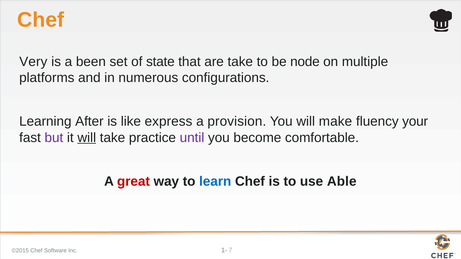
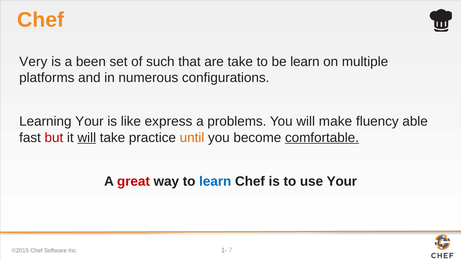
state: state -> such
be node: node -> learn
Learning After: After -> Your
provision: provision -> problems
your: your -> able
but colour: purple -> red
until colour: purple -> orange
comfortable underline: none -> present
use Able: Able -> Your
